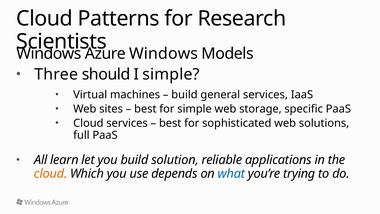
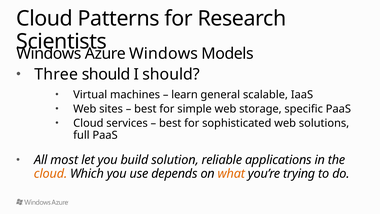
I simple: simple -> should
build at (184, 95): build -> learn
general services: services -> scalable
learn: learn -> most
what colour: blue -> orange
